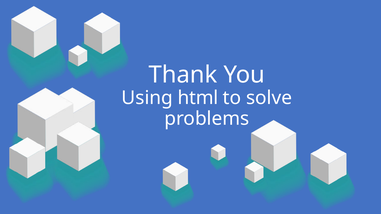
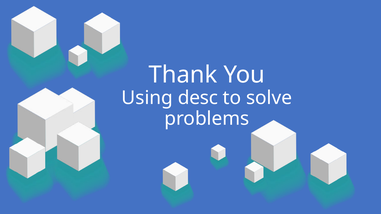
html: html -> desc
